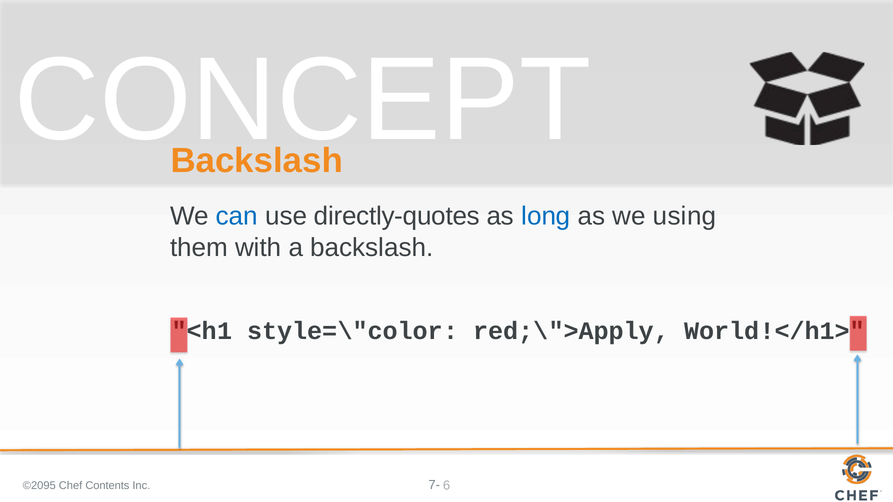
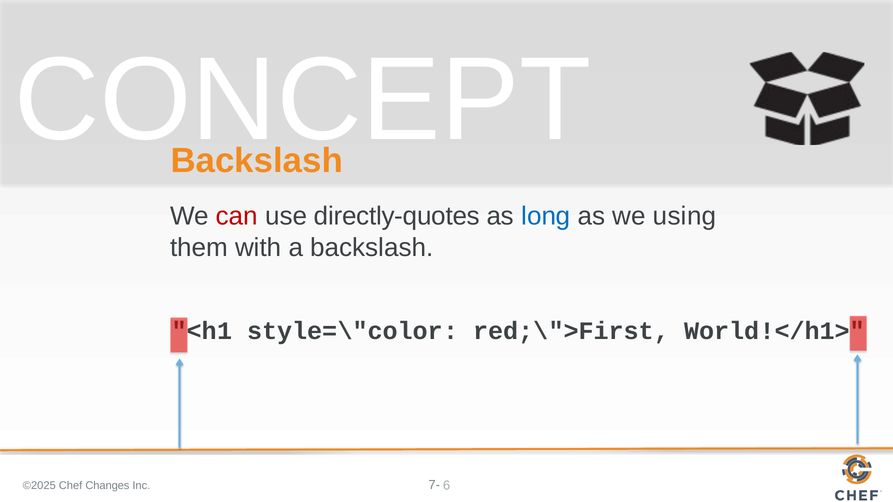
can colour: blue -> red
red;\">Apply: red;\">Apply -> red;\">First
©2095: ©2095 -> ©2025
Contents: Contents -> Changes
